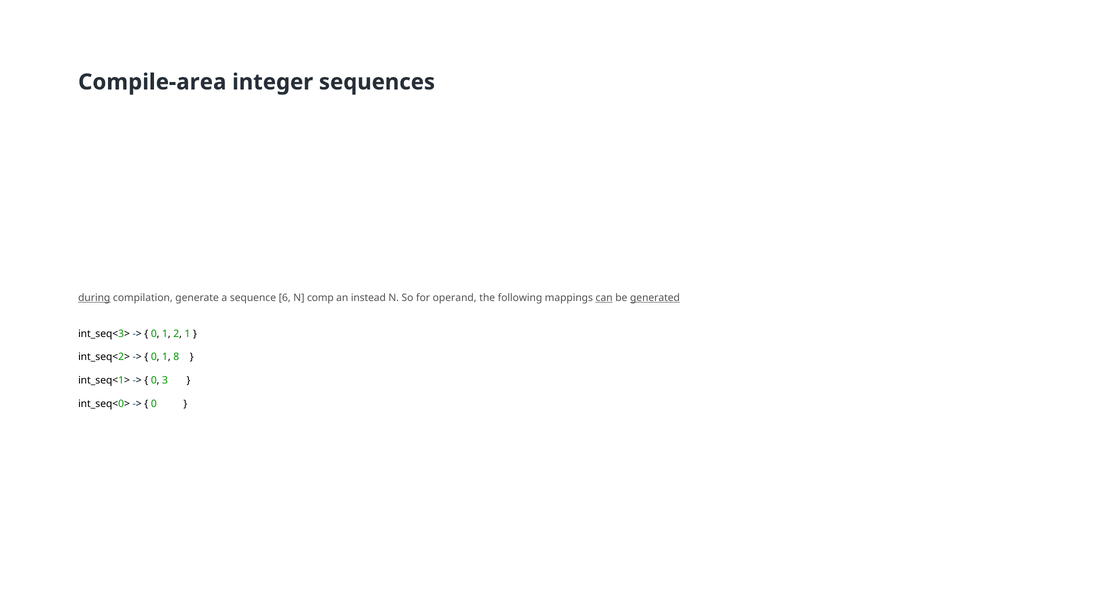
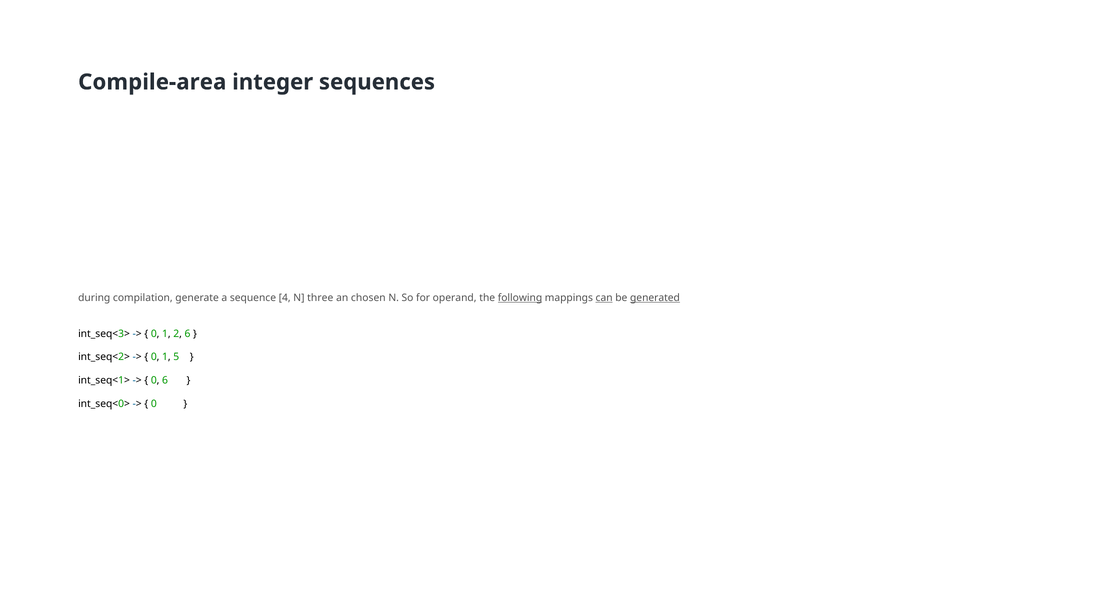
during underline: present -> none
6: 6 -> 4
comp: comp -> three
instead: instead -> chosen
following underline: none -> present
2 1: 1 -> 6
8: 8 -> 5
0 3: 3 -> 6
